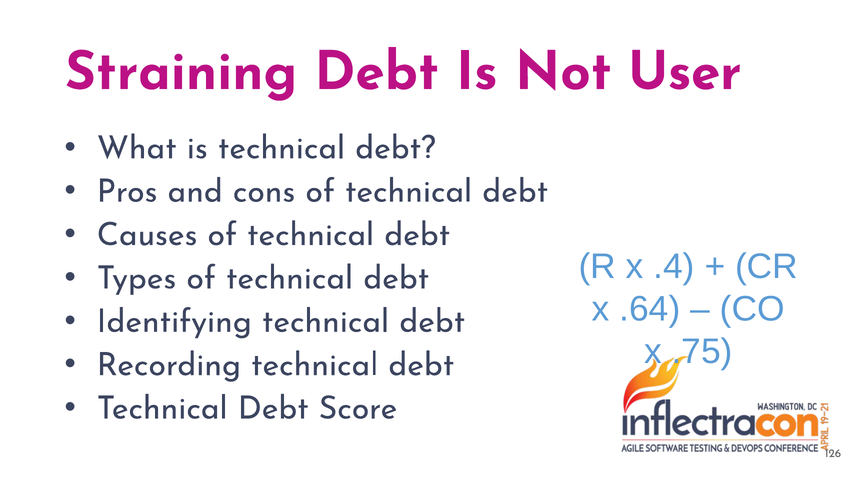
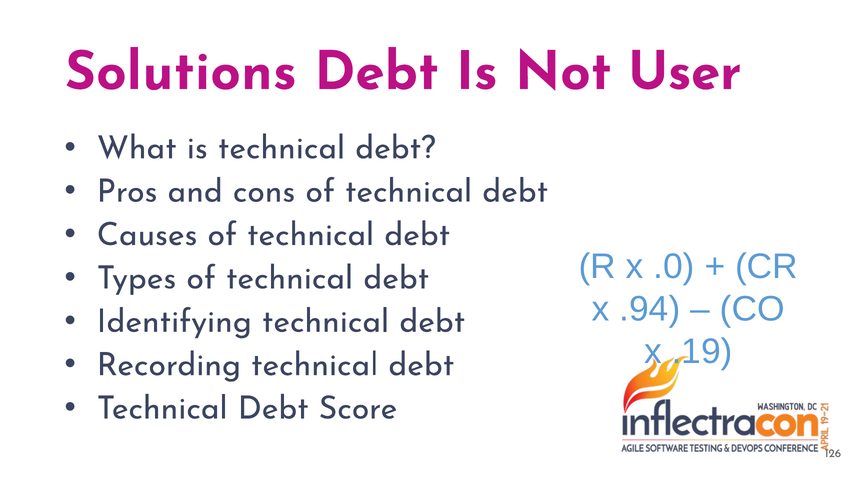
Straining: Straining -> Solutions
.4: .4 -> .0
.64: .64 -> .94
.75: .75 -> .19
